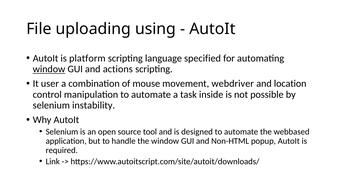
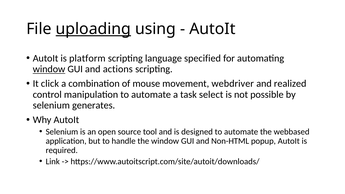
uploading underline: none -> present
user: user -> click
location: location -> realized
inside: inside -> select
instability: instability -> generates
